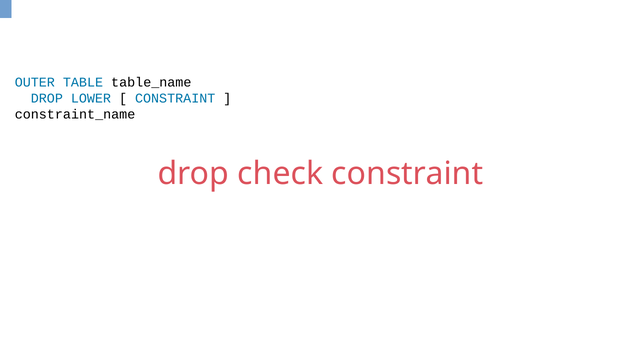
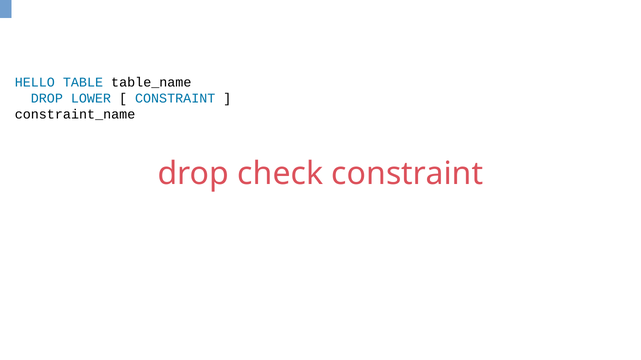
OUTER: OUTER -> HELLO
